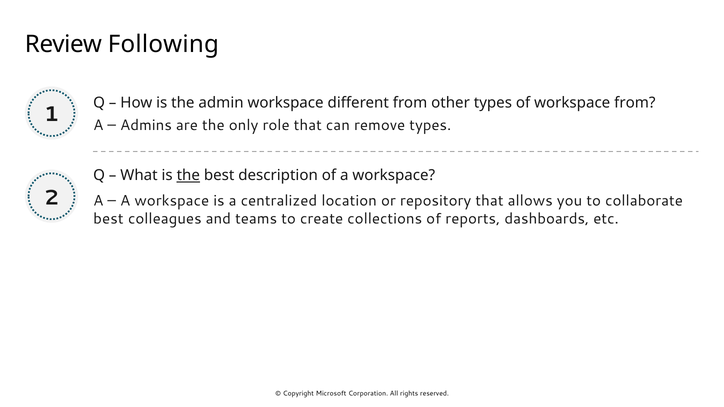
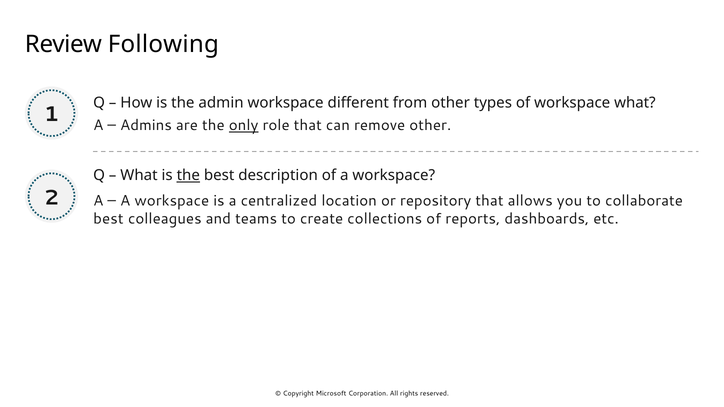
workspace from: from -> what
only underline: none -> present
remove types: types -> other
